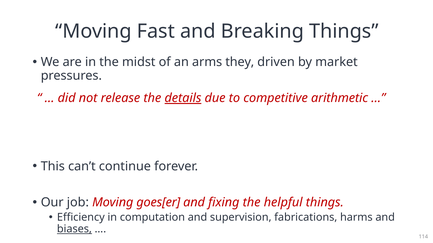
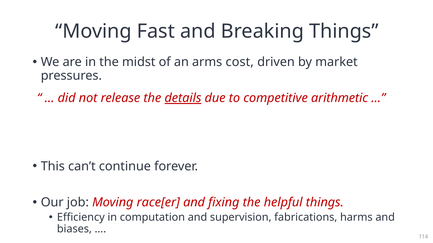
they: they -> cost
goes[er: goes[er -> race[er
biases underline: present -> none
